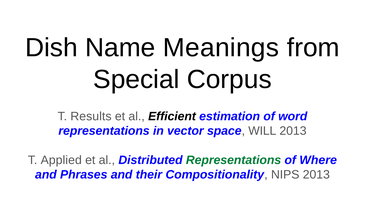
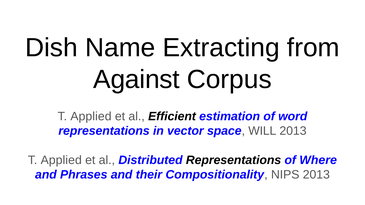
Meanings: Meanings -> Extracting
Special: Special -> Against
Results at (91, 116): Results -> Applied
Representations at (234, 160) colour: green -> black
